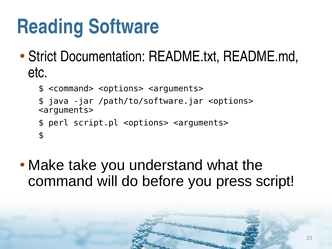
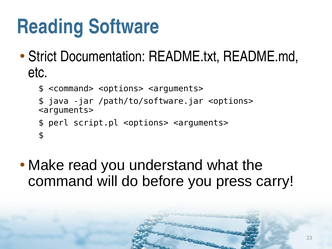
take: take -> read
script: script -> carry
